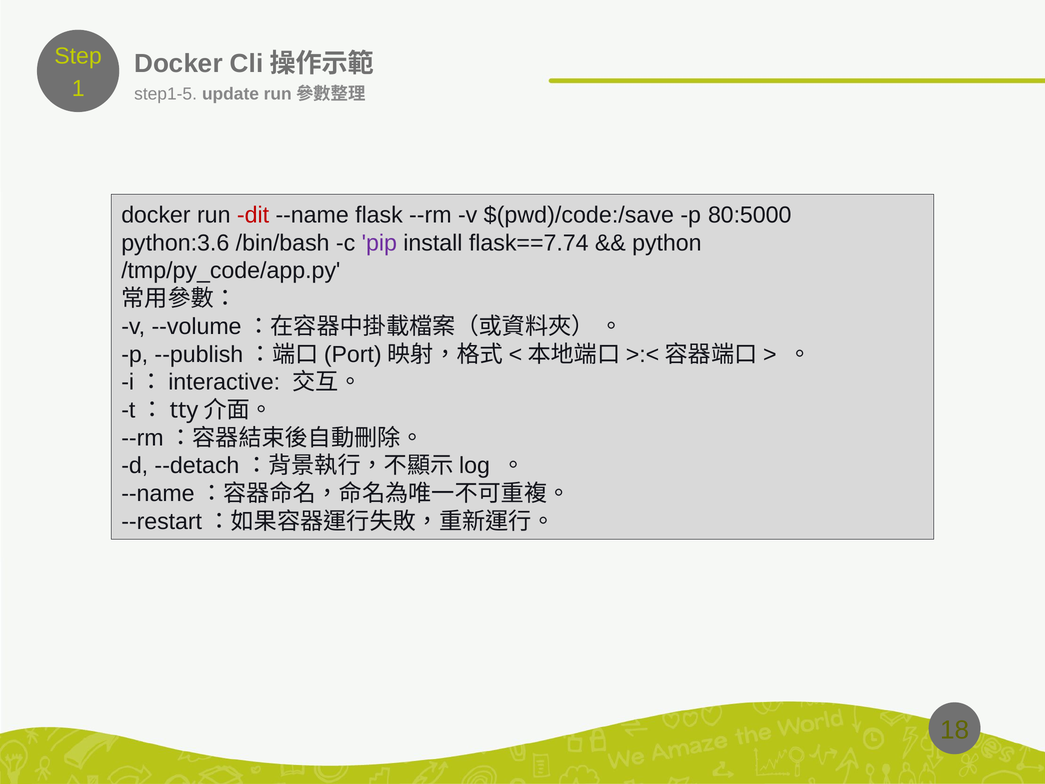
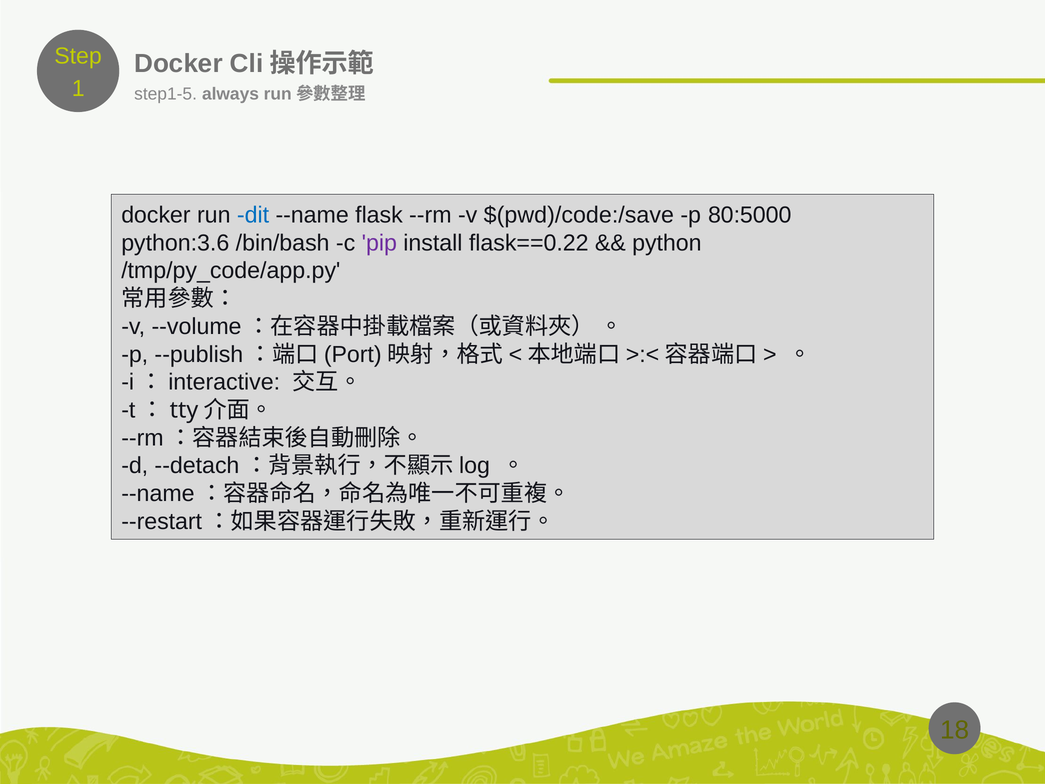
update: update -> always
dit colour: red -> blue
flask==7.74: flask==7.74 -> flask==0.22
